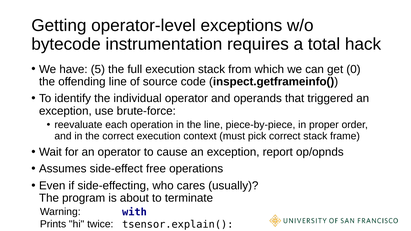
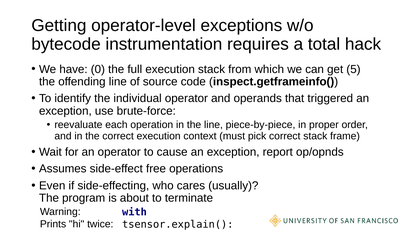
5: 5 -> 0
0: 0 -> 5
